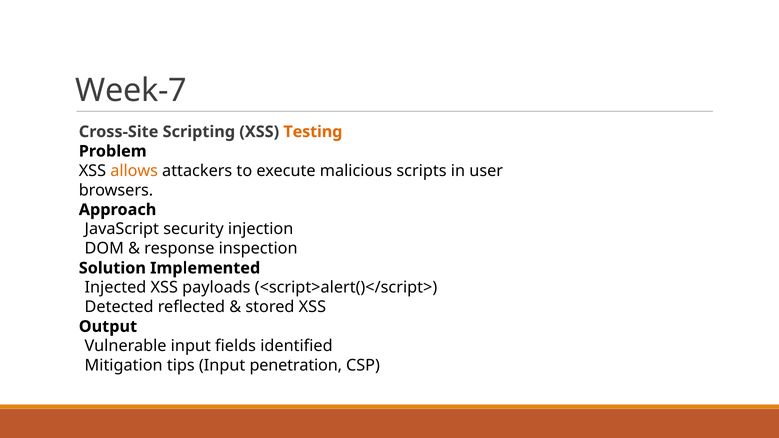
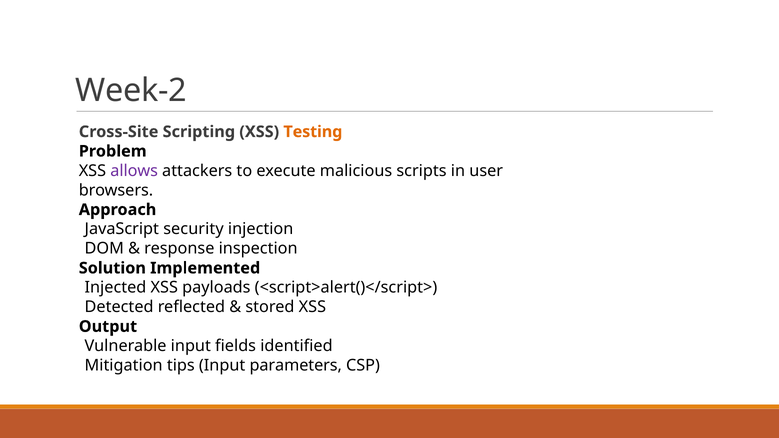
Week-7: Week-7 -> Week-2
allows colour: orange -> purple
penetration: penetration -> parameters
